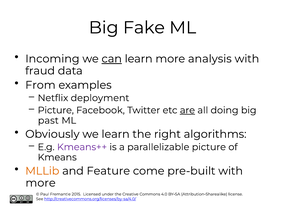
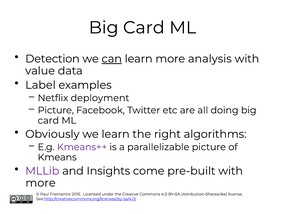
Fake at (144, 28): Fake -> Card
Incoming: Incoming -> Detection
fraud: fraud -> value
From: From -> Label
are underline: present -> none
past at (48, 120): past -> card
MLLib colour: orange -> purple
Feature: Feature -> Insights
